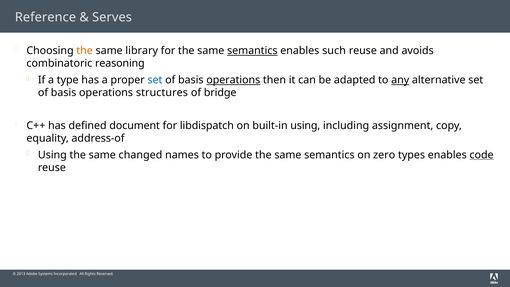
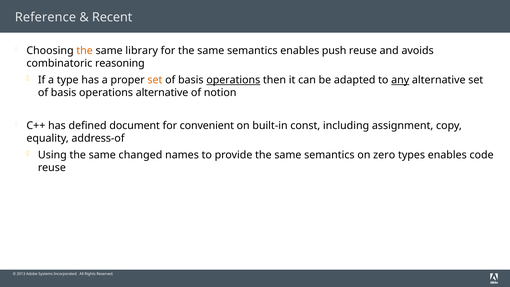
Serves: Serves -> Recent
semantics at (252, 51) underline: present -> none
such: such -> push
set at (155, 80) colour: blue -> orange
operations structures: structures -> alternative
bridge: bridge -> notion
libdispatch: libdispatch -> convenient
built-in using: using -> const
code underline: present -> none
